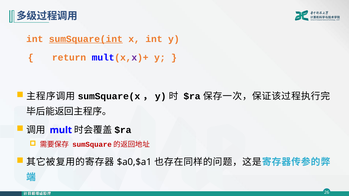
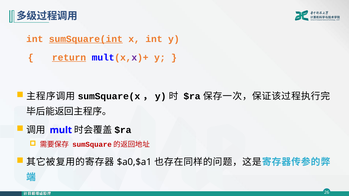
return underline: none -> present
